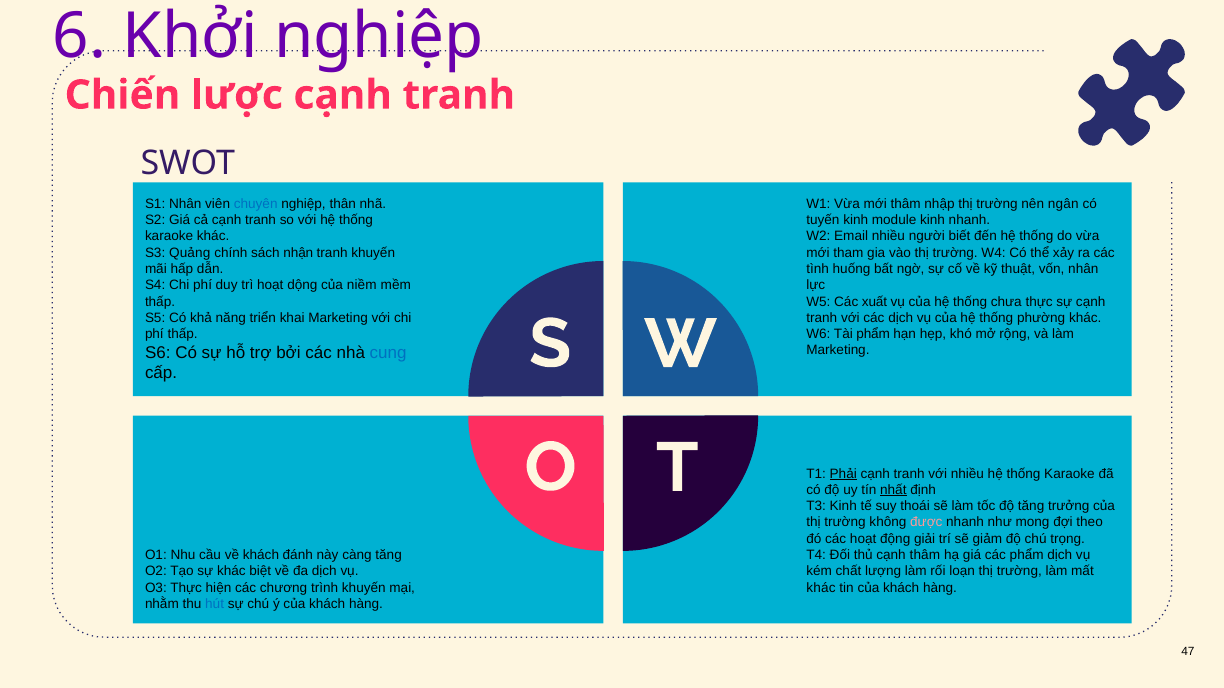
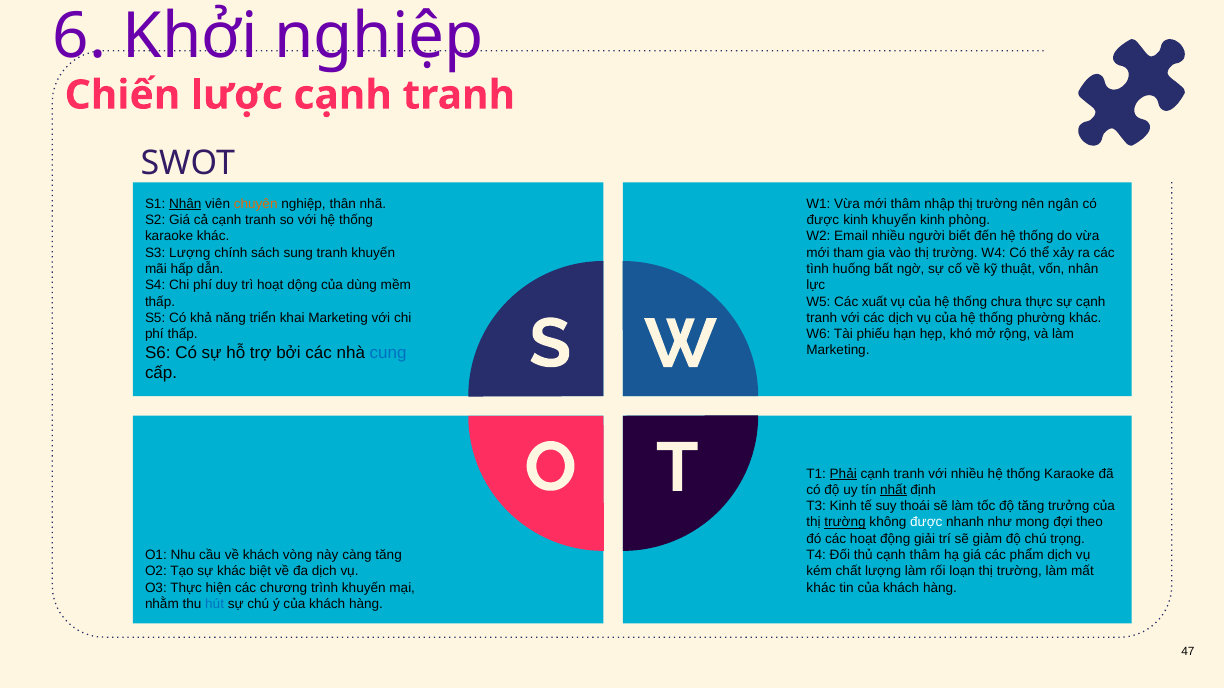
Nhân at (185, 204) underline: none -> present
chuyên colour: blue -> orange
tuyến at (823, 220): tuyến -> được
kinh module: module -> khuyến
kinh nhanh: nhanh -> phòng
S3 Quảng: Quảng -> Lượng
nhận: nhận -> sung
niềm: niềm -> dùng
Tài phẩm: phẩm -> phiếu
trường at (845, 523) underline: none -> present
được at (926, 523) colour: pink -> white
đánh: đánh -> vòng
